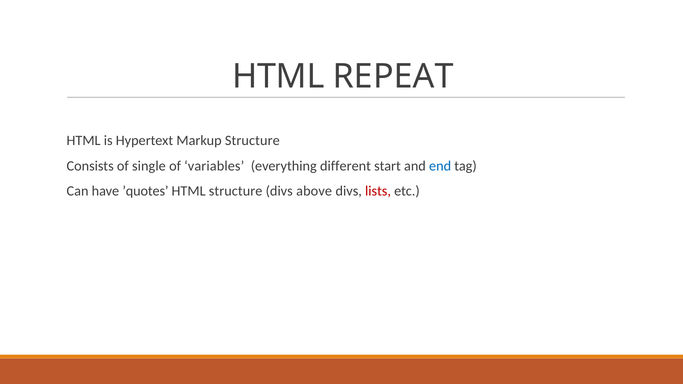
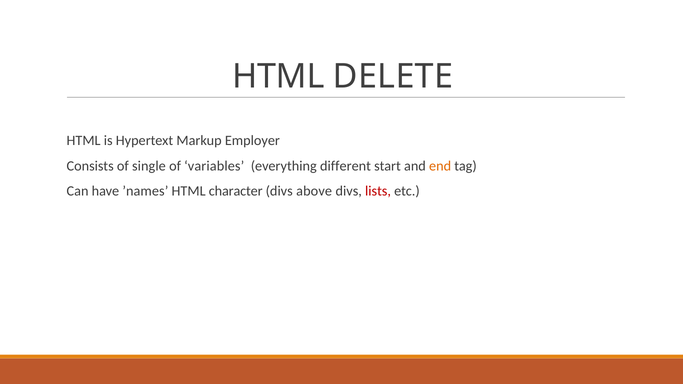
REPEAT: REPEAT -> DELETE
Markup Structure: Structure -> Employer
end colour: blue -> orange
’quotes: ’quotes -> ’names
HTML structure: structure -> character
